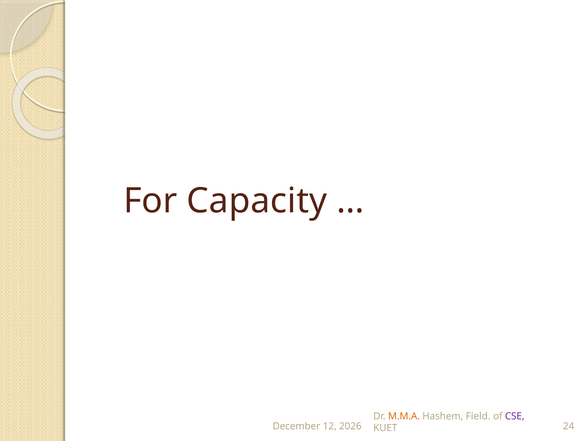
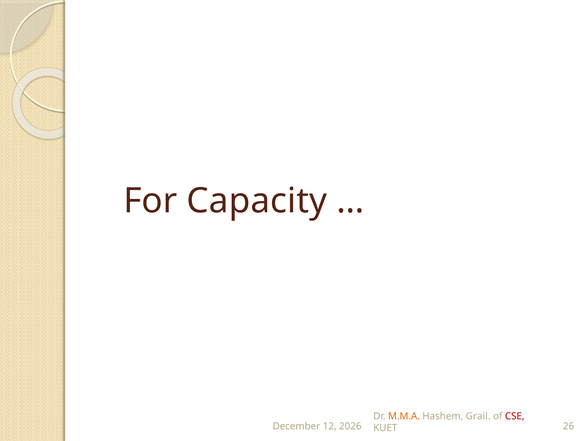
Field: Field -> Grail
CSE colour: purple -> red
24: 24 -> 26
